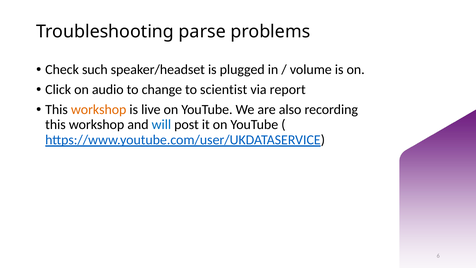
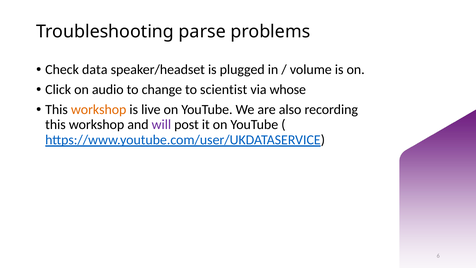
such: such -> data
report: report -> whose
will colour: blue -> purple
